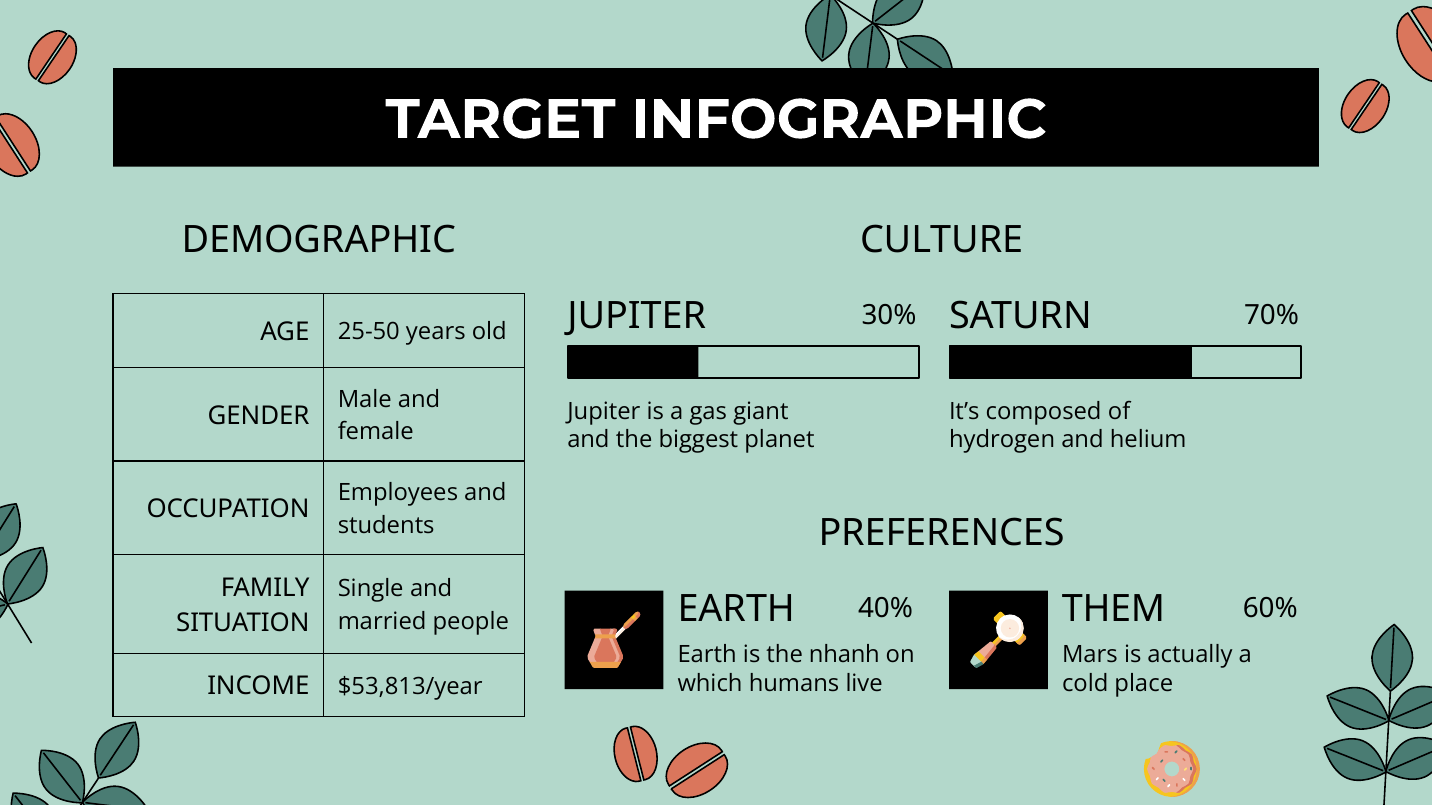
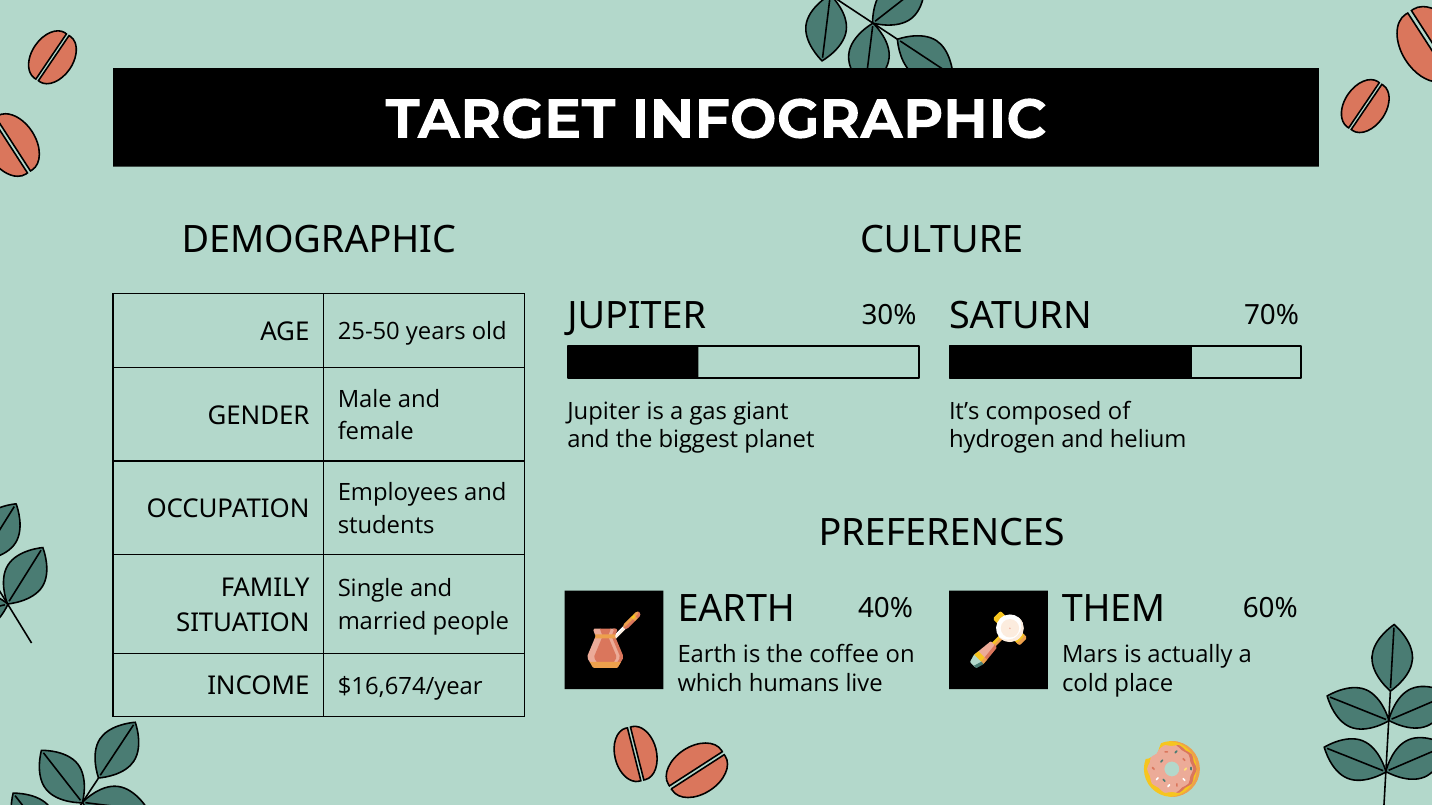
nhanh: nhanh -> coffee
$53,813/year: $53,813/year -> $16,674/year
